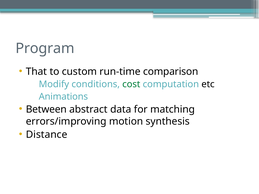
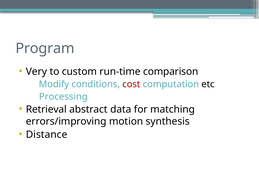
That: That -> Very
cost colour: green -> red
Animations: Animations -> Processing
Between: Between -> Retrieval
